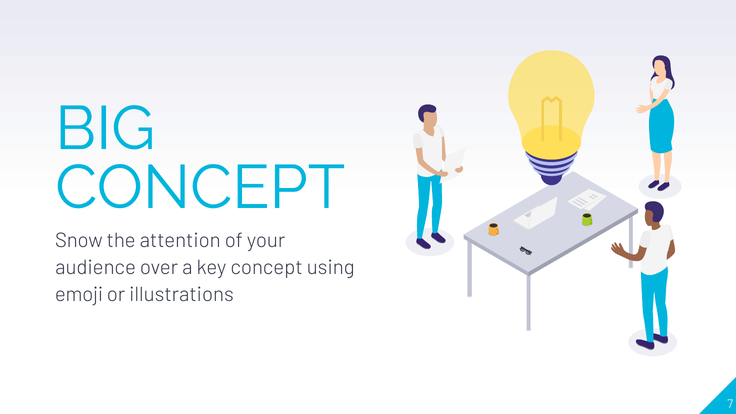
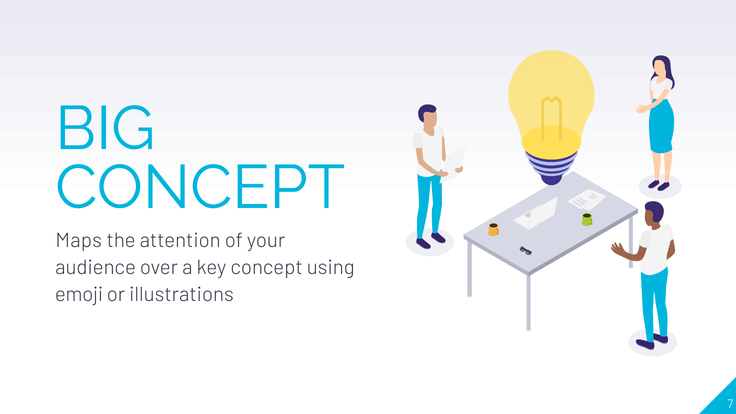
Snow: Snow -> Maps
